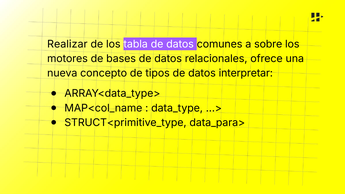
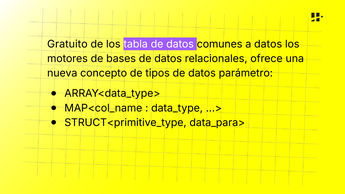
Realizar: Realizar -> Gratuito
a sobre: sobre -> datos
interpretar: interpretar -> parámetro
